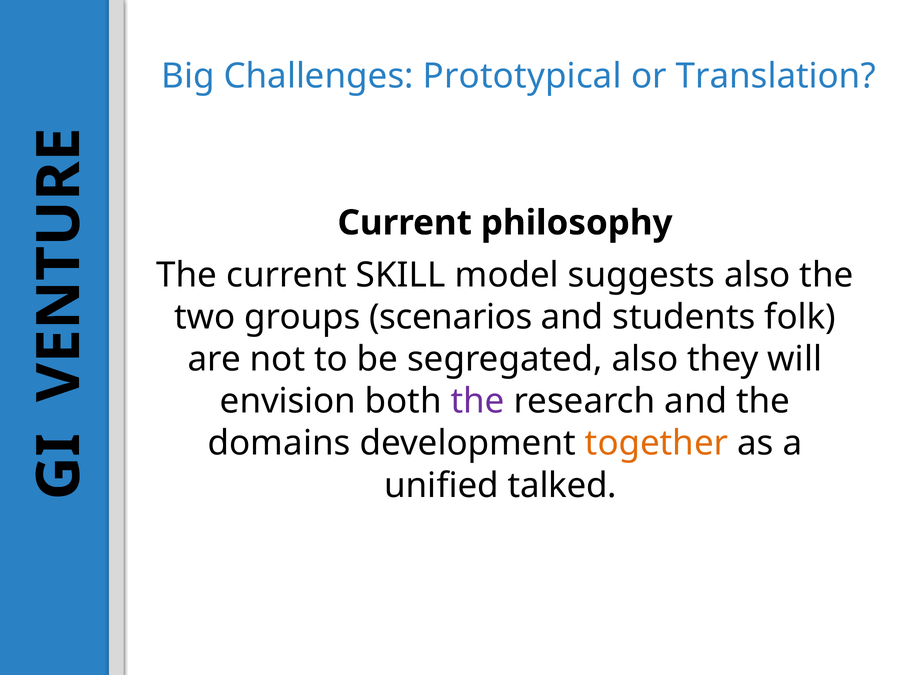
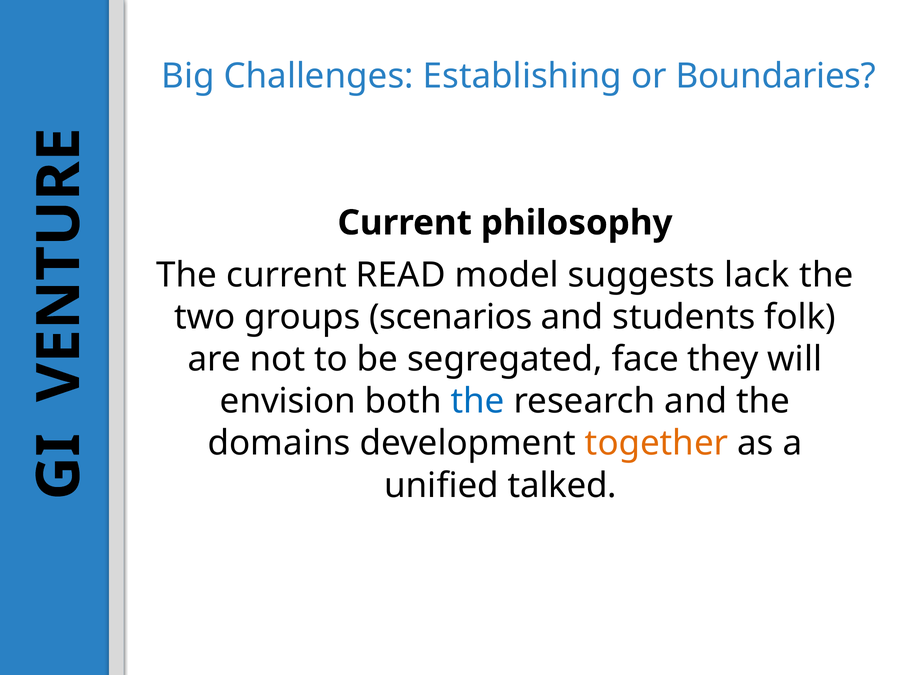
Prototypical: Prototypical -> Establishing
Translation: Translation -> Boundaries
SKILL: SKILL -> READ
suggests also: also -> lack
segregated also: also -> face
the at (478, 401) colour: purple -> blue
